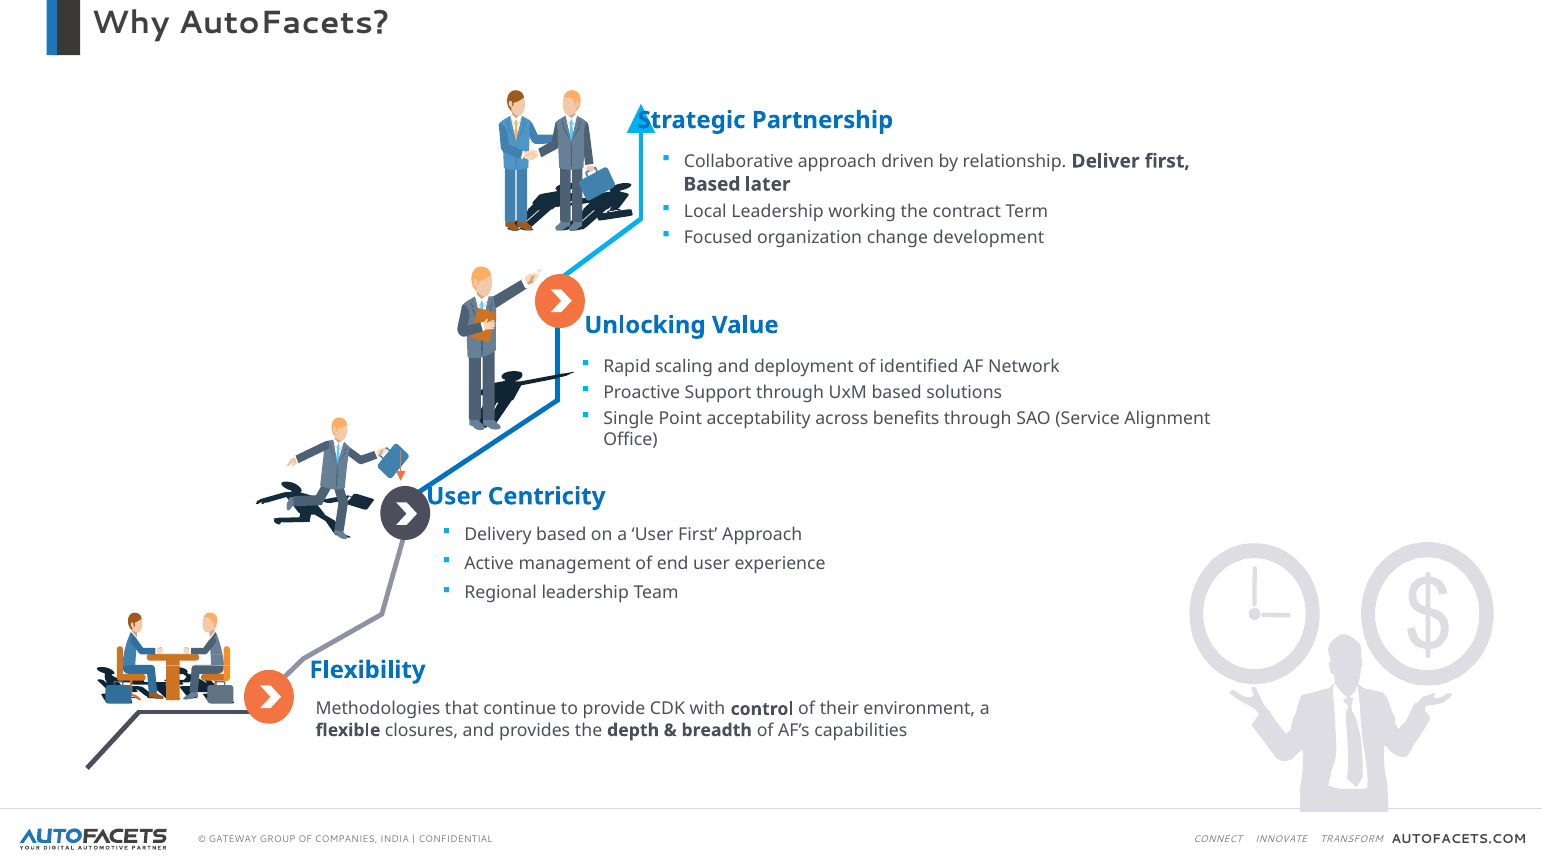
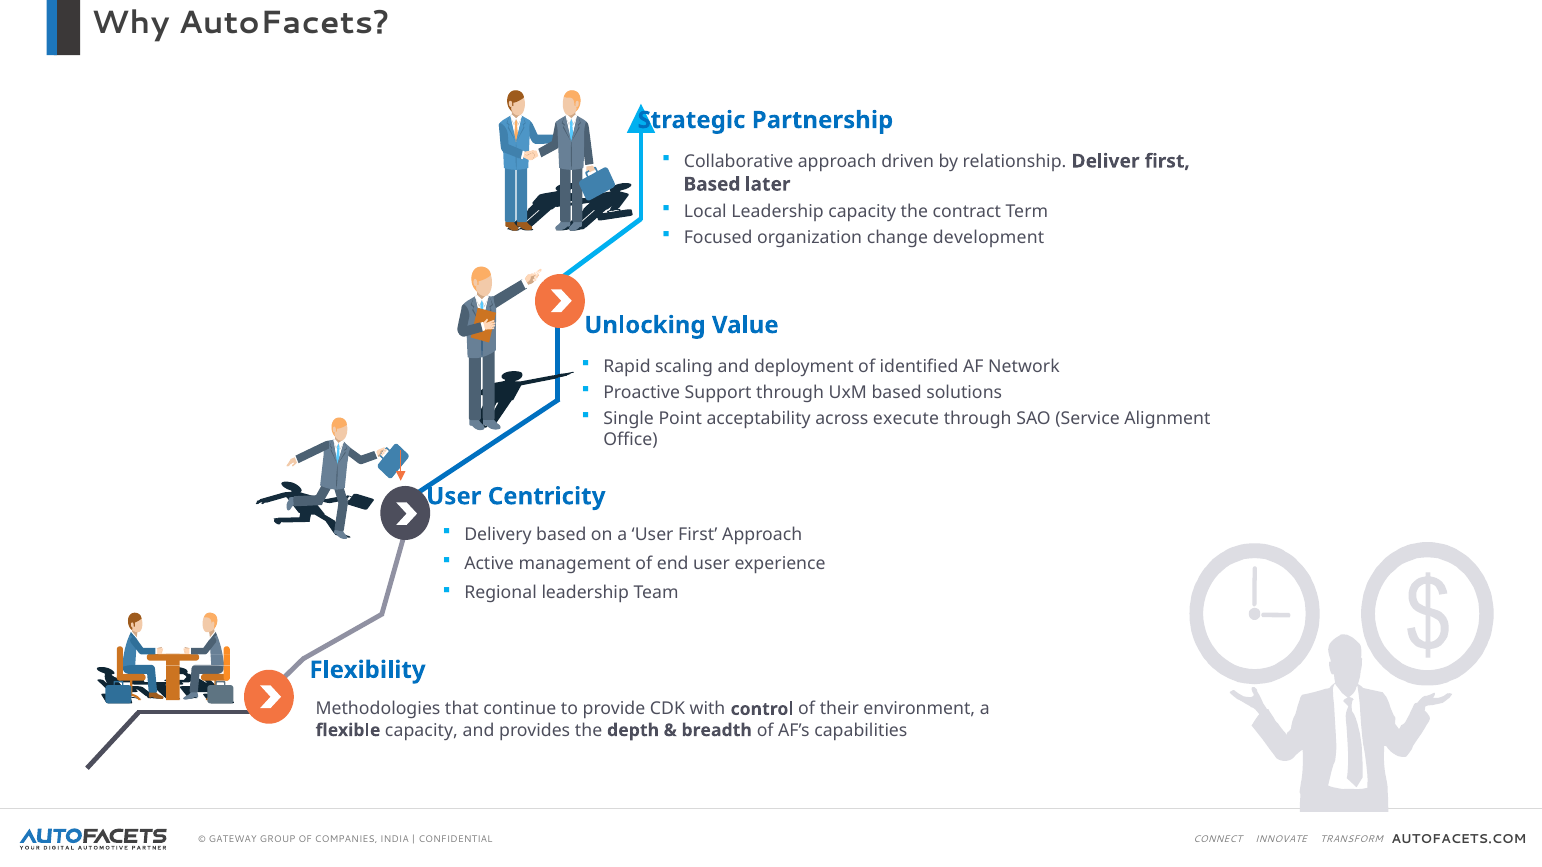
Leadership working: working -> capacity
benefits: benefits -> execute
flexible closures: closures -> capacity
